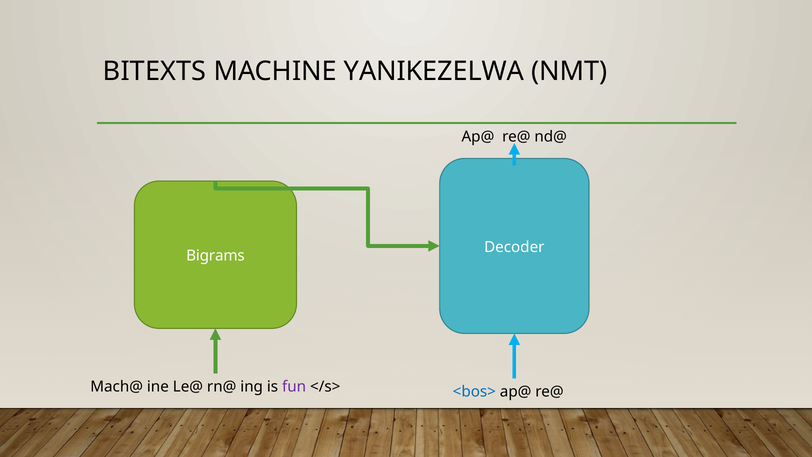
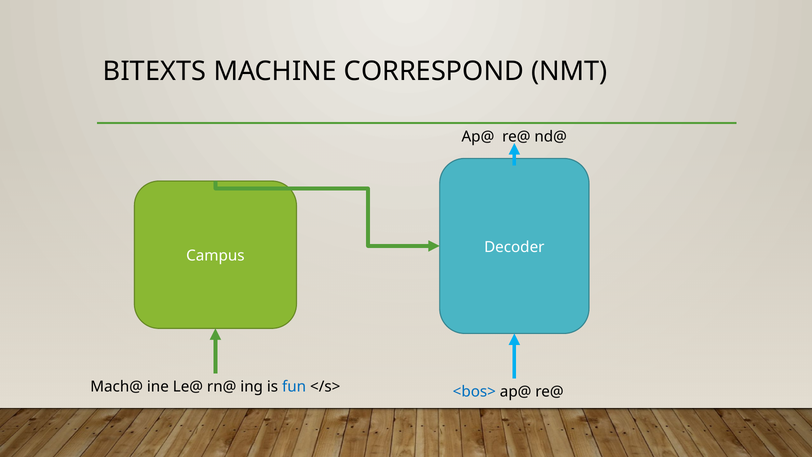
YANIKEZELWA: YANIKEZELWA -> CORRESPOND
Bigrams: Bigrams -> Campus
fun colour: purple -> blue
